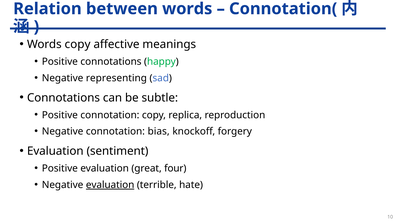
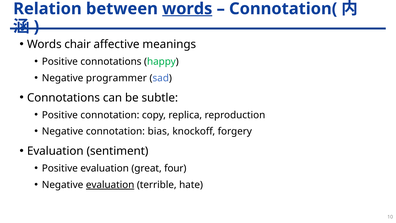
words at (187, 9) underline: none -> present
Words copy: copy -> chair
representing: representing -> programmer
